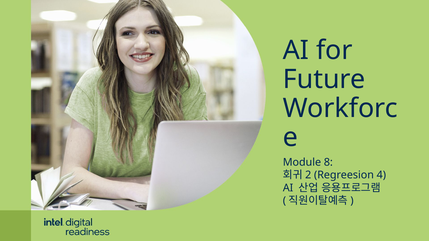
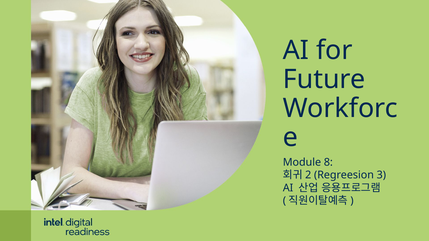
4: 4 -> 3
